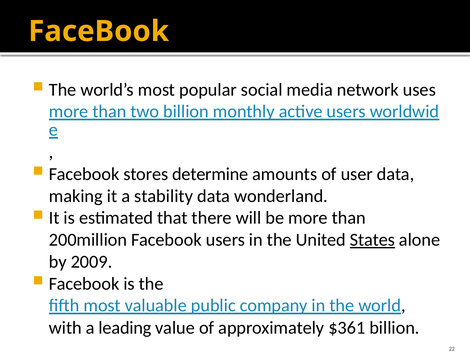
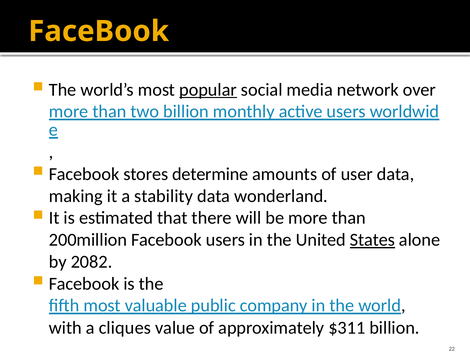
popular underline: none -> present
uses: uses -> over
2009: 2009 -> 2082
leading: leading -> cliques
$361: $361 -> $311
